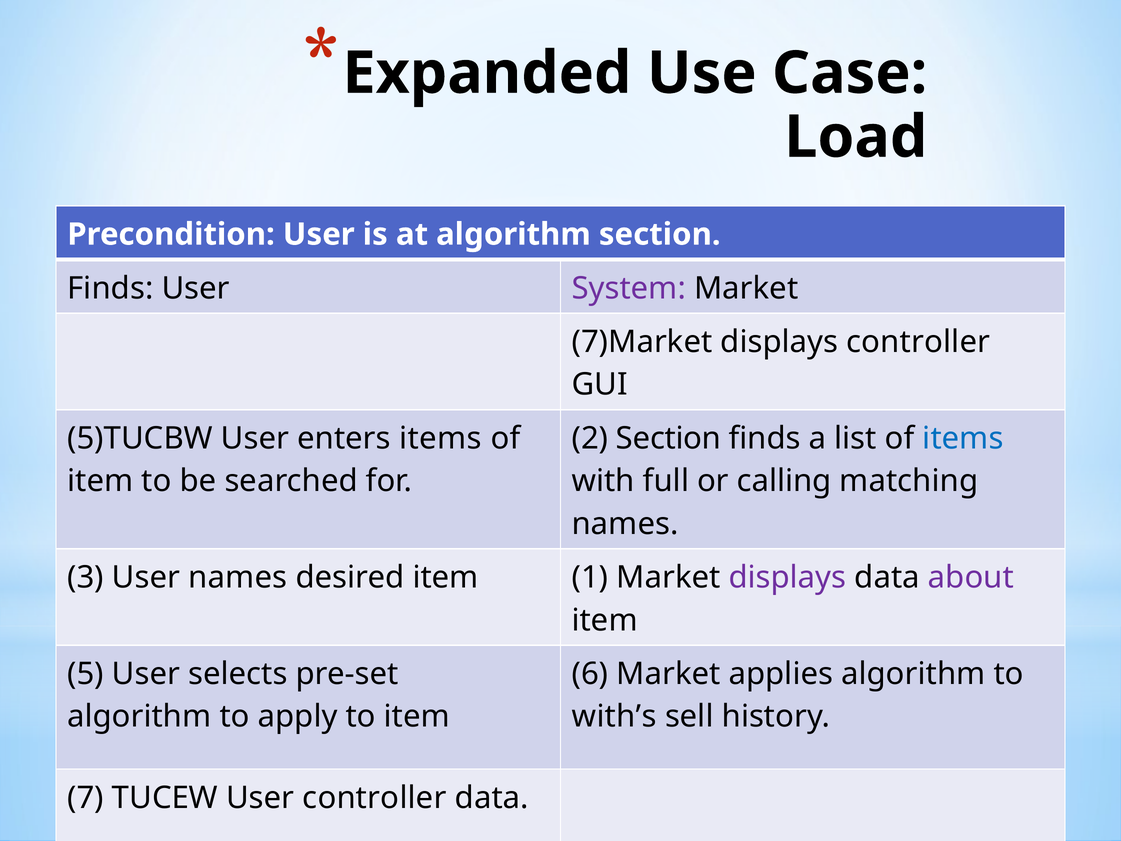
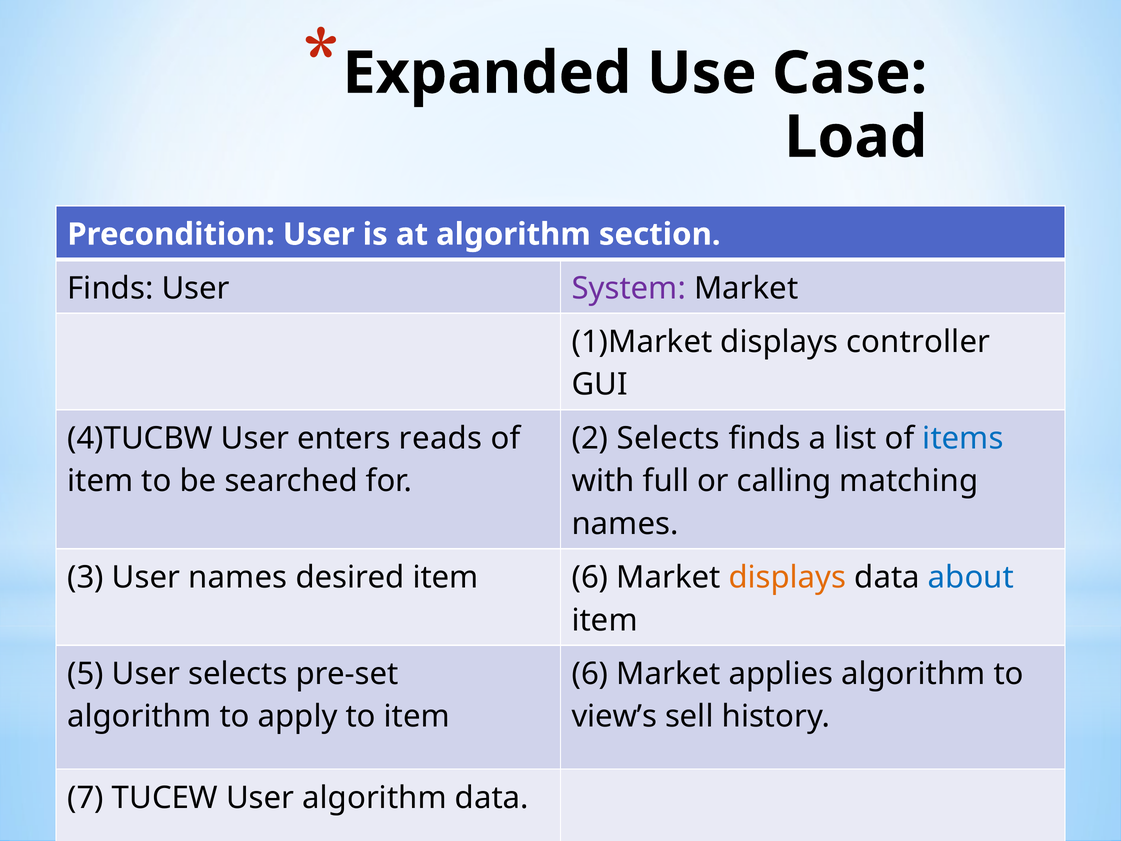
7)Market: 7)Market -> 1)Market
5)TUCBW: 5)TUCBW -> 4)TUCBW
enters items: items -> reads
2 Section: Section -> Selects
desired item 1: 1 -> 6
displays at (787, 577) colour: purple -> orange
about colour: purple -> blue
with’s: with’s -> view’s
User controller: controller -> algorithm
